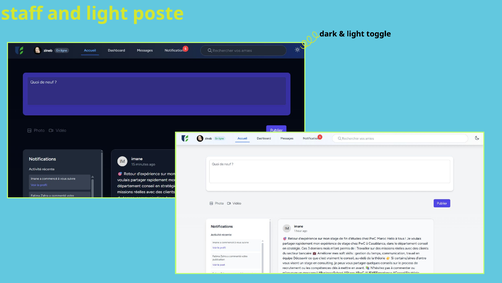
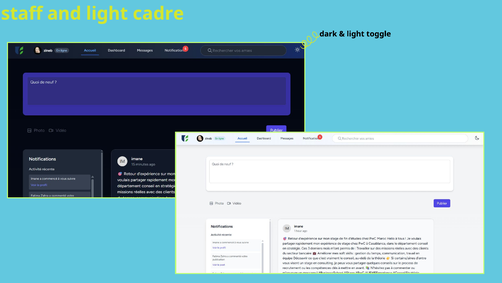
poste: poste -> cadre
